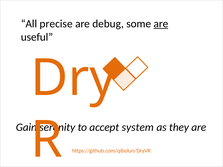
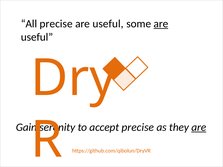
debug at (108, 24): debug -> useful
accept system: system -> precise
are at (199, 127) underline: none -> present
